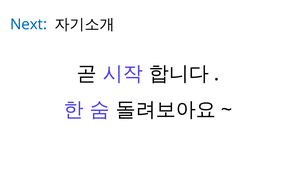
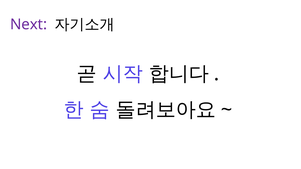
Next colour: blue -> purple
